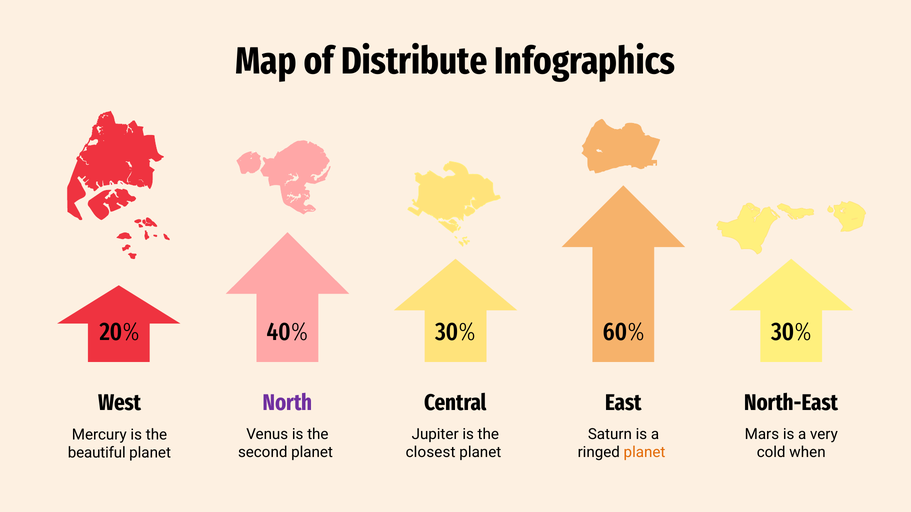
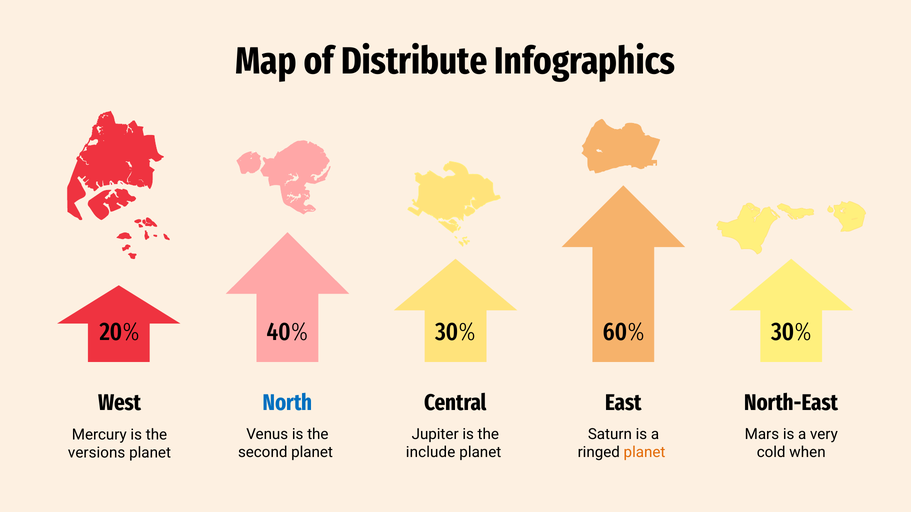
North colour: purple -> blue
closest: closest -> include
beautiful: beautiful -> versions
